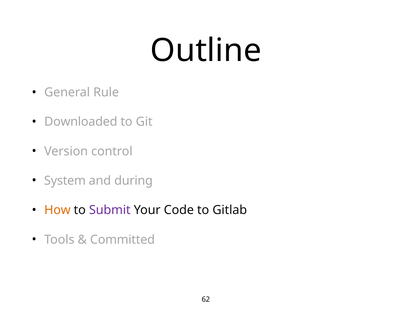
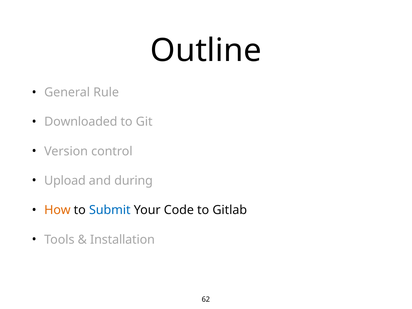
System: System -> Upload
Submit colour: purple -> blue
Committed: Committed -> Installation
